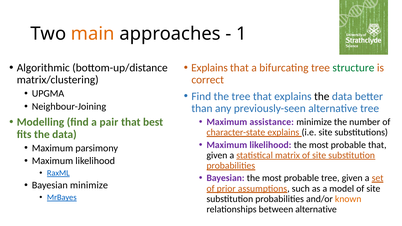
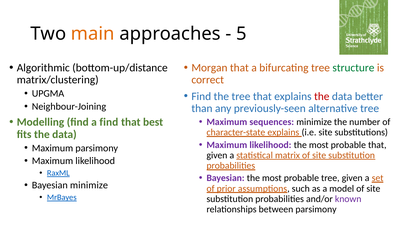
1: 1 -> 5
Explains at (209, 68): Explains -> Morgan
the at (322, 96) colour: black -> red
a pair: pair -> find
assistance: assistance -> sequences
known colour: orange -> purple
between alternative: alternative -> parsimony
